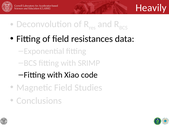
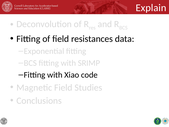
Heavily: Heavily -> Explain
